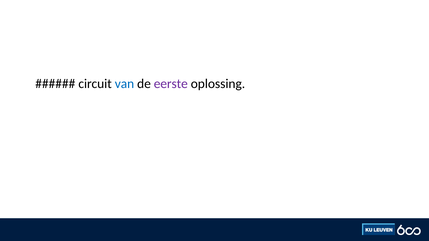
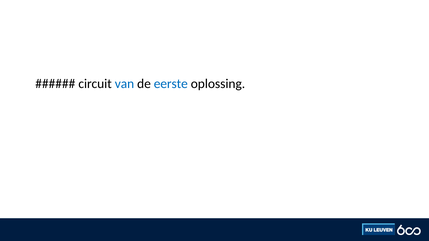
eerste colour: purple -> blue
